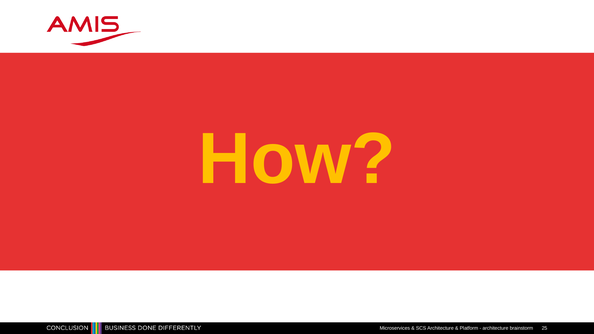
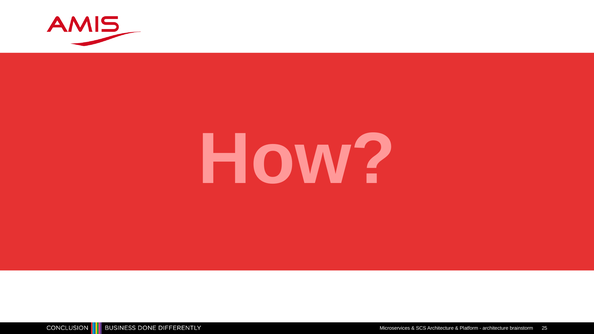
How colour: yellow -> pink
